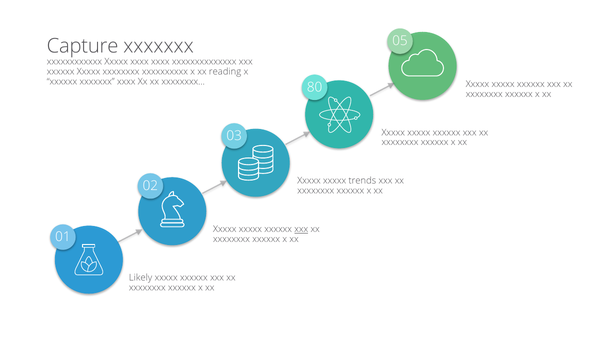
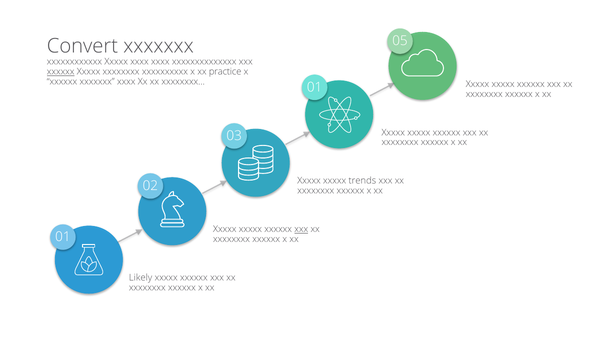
Capture: Capture -> Convert
xxxxxx at (61, 72) underline: none -> present
reading: reading -> practice
xxxxxxxx… 80: 80 -> 01
